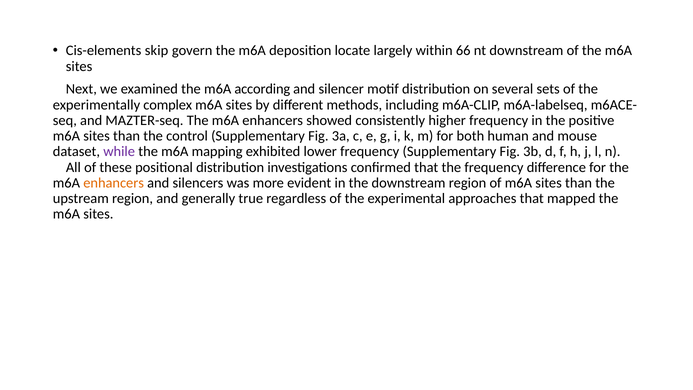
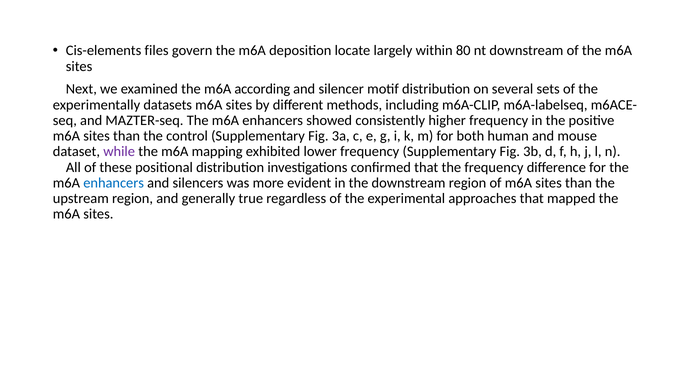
skip: skip -> files
66: 66 -> 80
complex: complex -> datasets
enhancers at (114, 183) colour: orange -> blue
